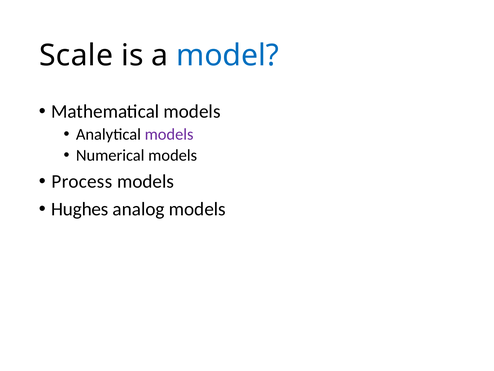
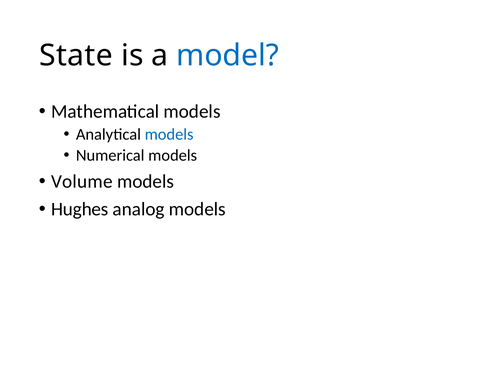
Scale: Scale -> State
models at (169, 134) colour: purple -> blue
Process: Process -> Volume
